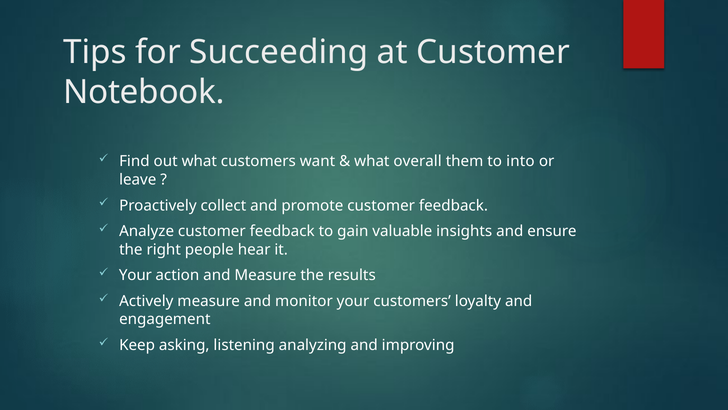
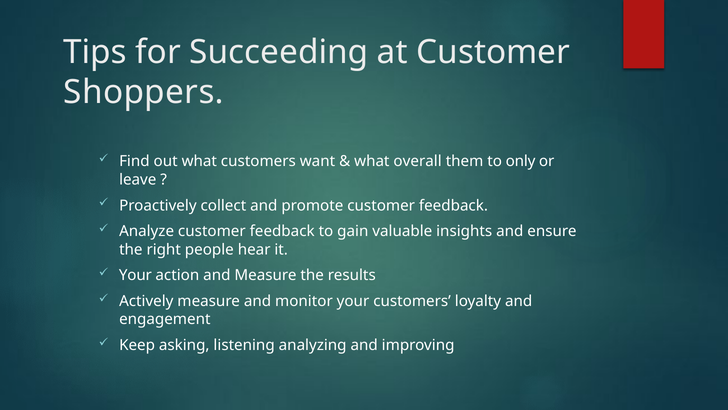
Notebook: Notebook -> Shoppers
into: into -> only
